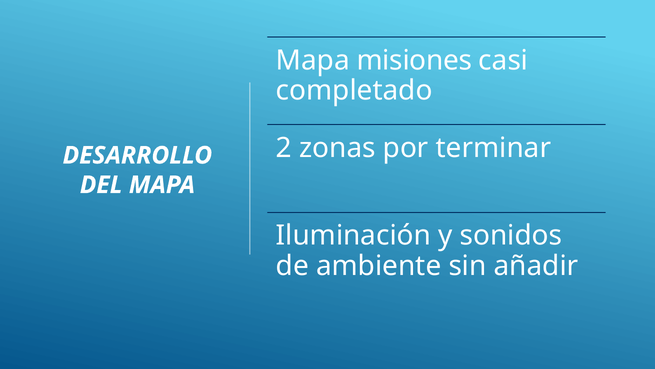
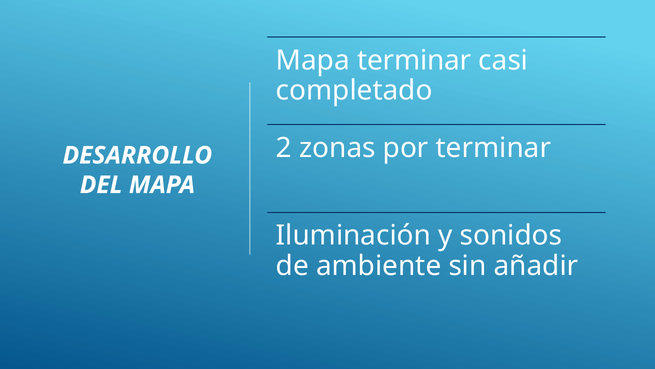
Mapa misiones: misiones -> terminar
